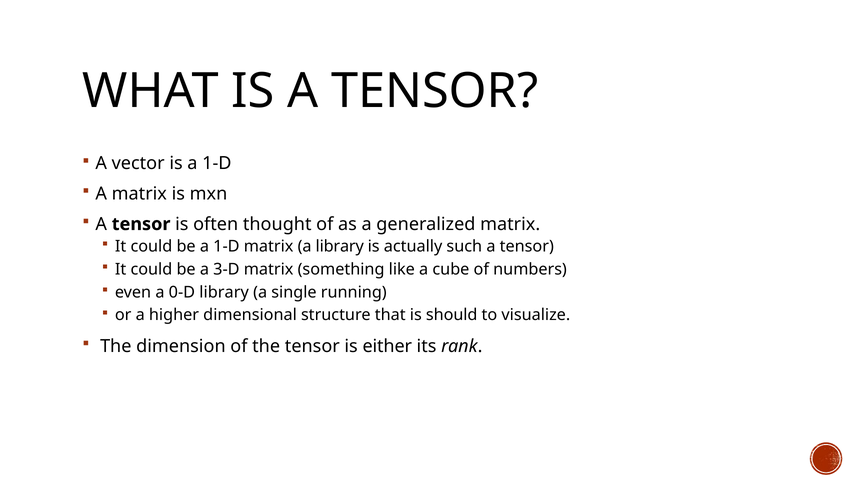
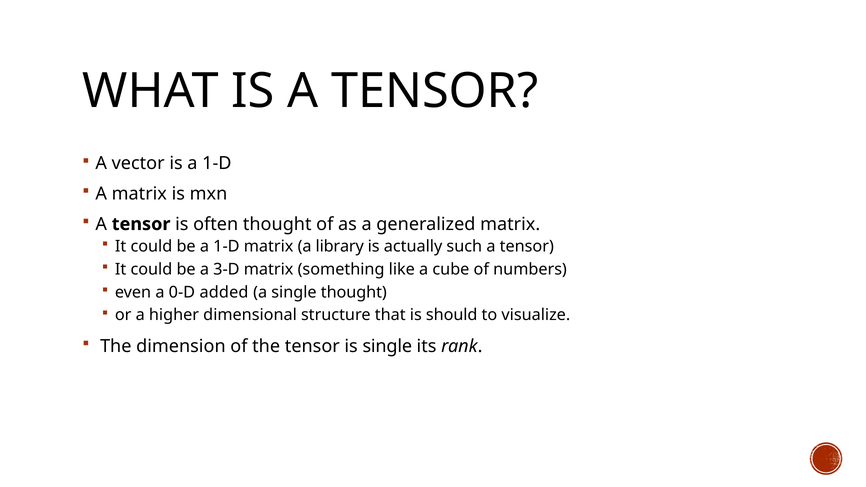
0-D library: library -> added
single running: running -> thought
is either: either -> single
